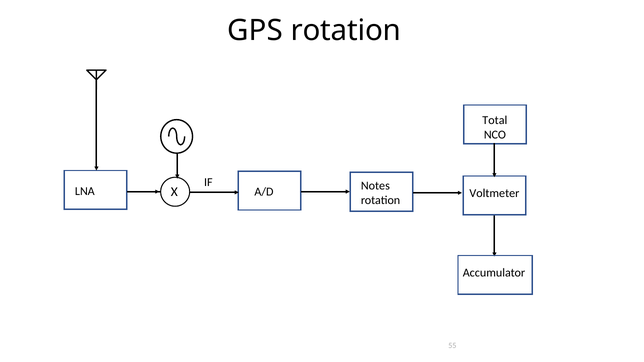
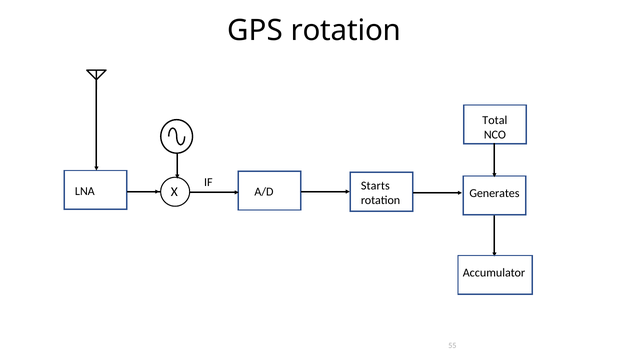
Notes: Notes -> Starts
Voltmeter: Voltmeter -> Generates
